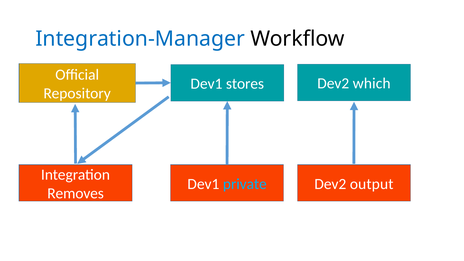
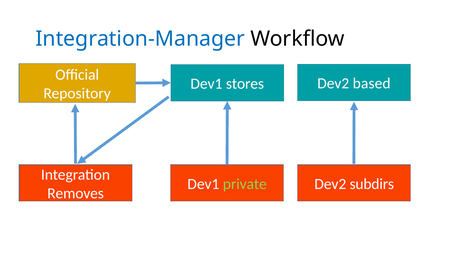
which: which -> based
private colour: light blue -> light green
output: output -> subdirs
